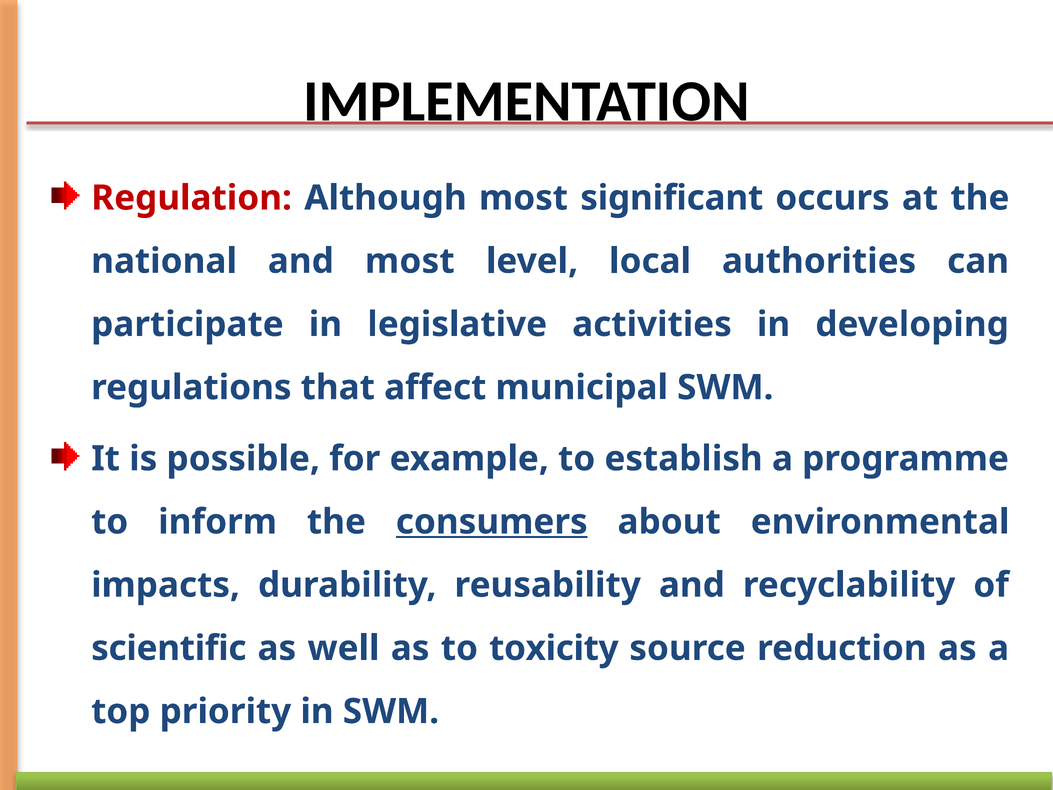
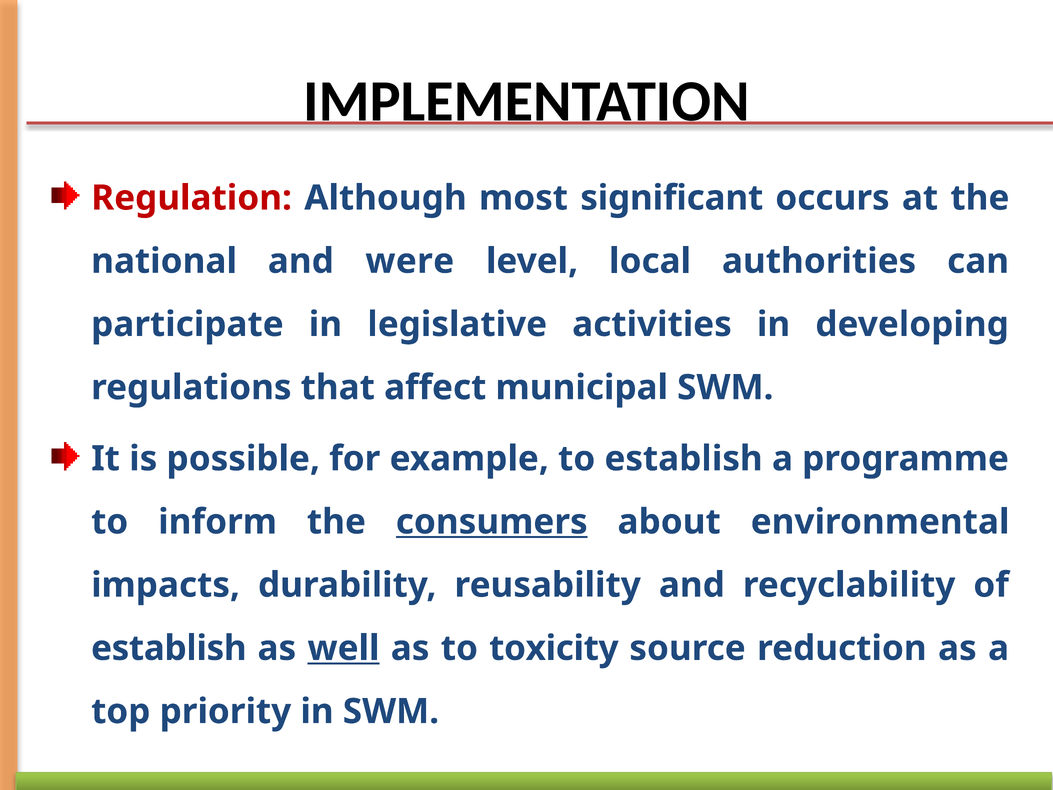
and most: most -> were
scientific at (169, 648): scientific -> establish
well underline: none -> present
